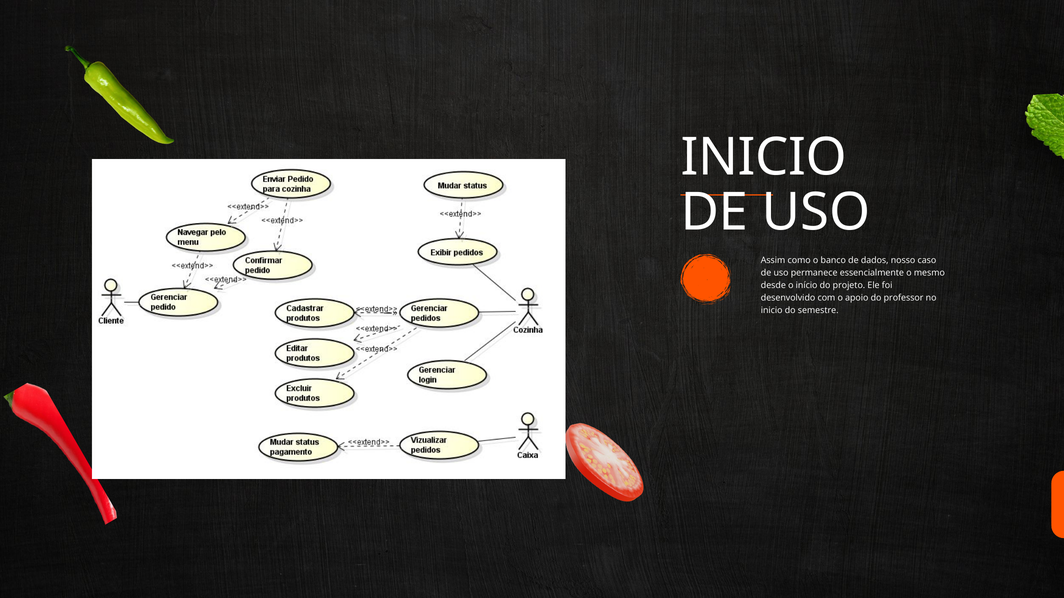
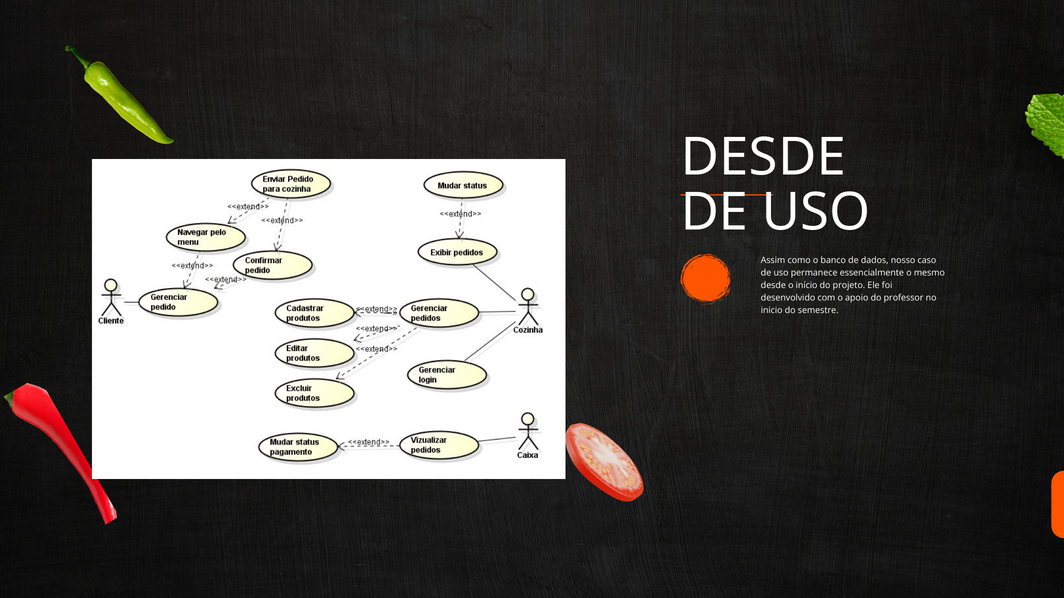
INICIO at (764, 157): INICIO -> DESDE
